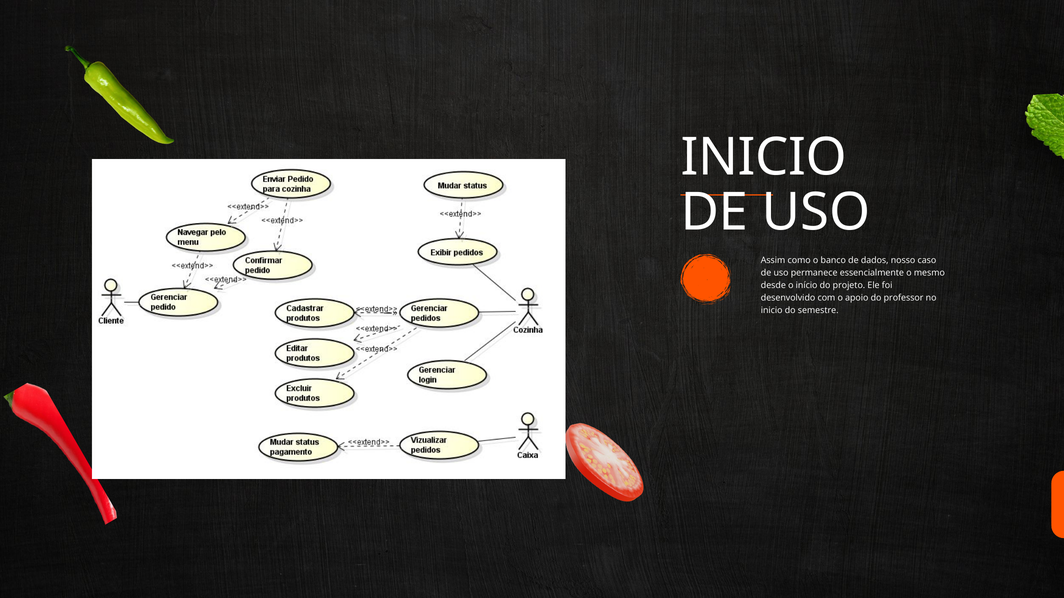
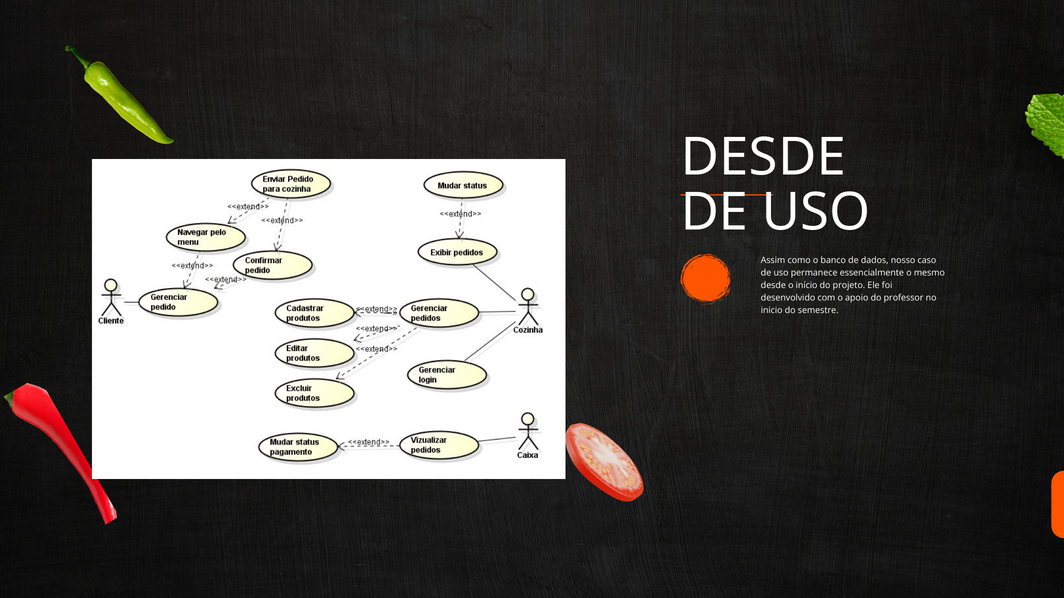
INICIO at (764, 157): INICIO -> DESDE
